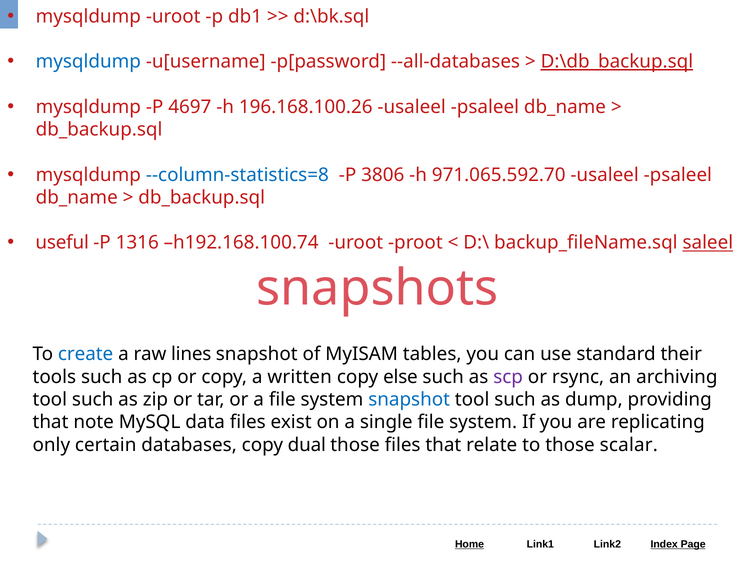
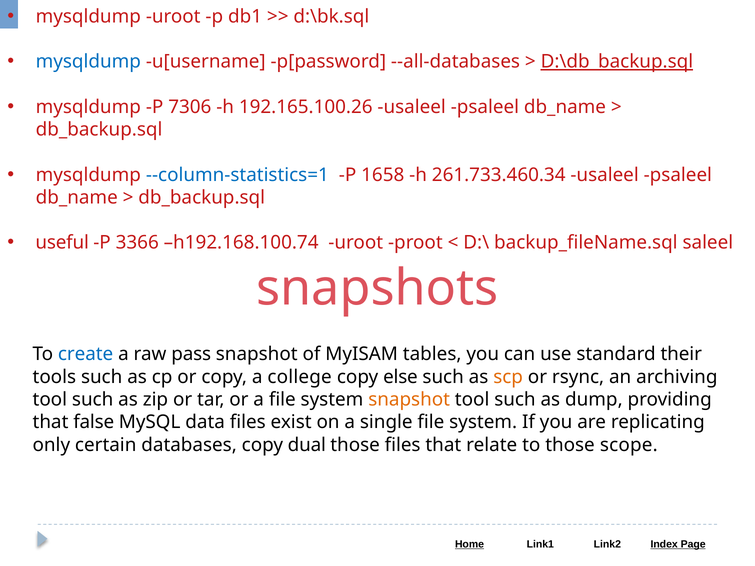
4697: 4697 -> 7306
196.168.100.26: 196.168.100.26 -> 192.165.100.26
--column-statistics=8: --column-statistics=8 -> --column-statistics=1
3806: 3806 -> 1658
971.065.592.70: 971.065.592.70 -> 261.733.460.34
1316: 1316 -> 3366
saleel underline: present -> none
lines: lines -> pass
written: written -> college
scp colour: purple -> orange
snapshot at (409, 400) colour: blue -> orange
note: note -> false
scalar: scalar -> scope
